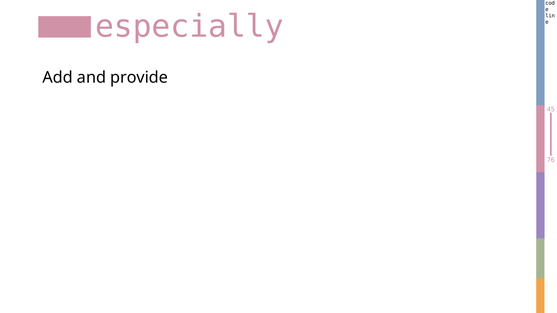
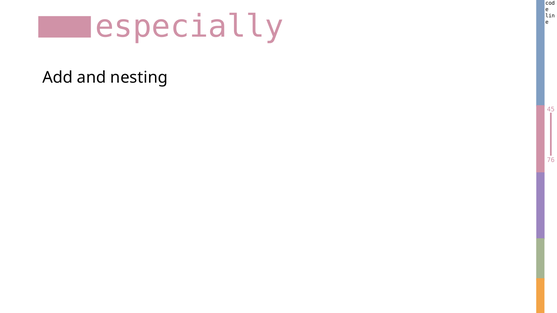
provide: provide -> nesting
